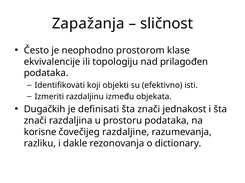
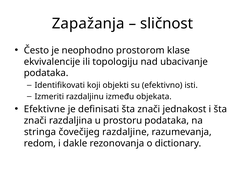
prilagođen: prilagođen -> ubacivanje
Dugačkih: Dugačkih -> Efektivne
korisne: korisne -> stringa
razliku: razliku -> redom
